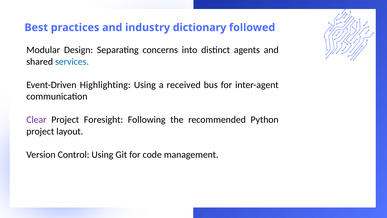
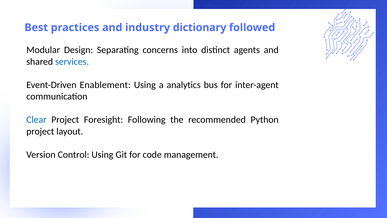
Highlighting: Highlighting -> Enablement
received: received -> analytics
Clear colour: purple -> blue
